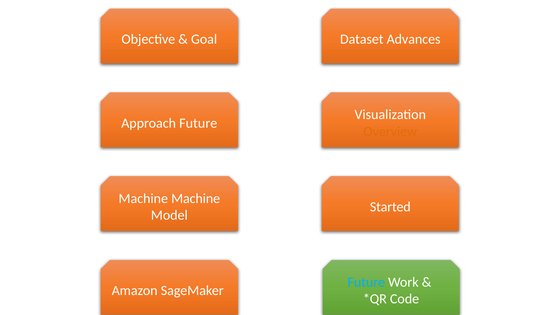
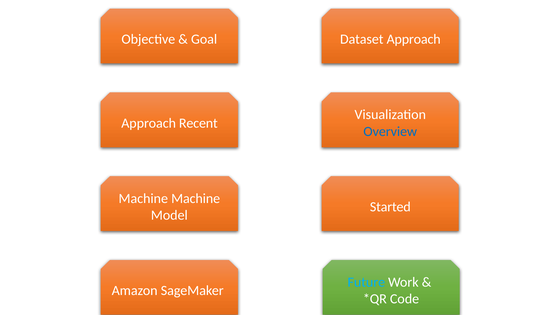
Dataset Advances: Advances -> Approach
Approach Future: Future -> Recent
Overview colour: orange -> blue
